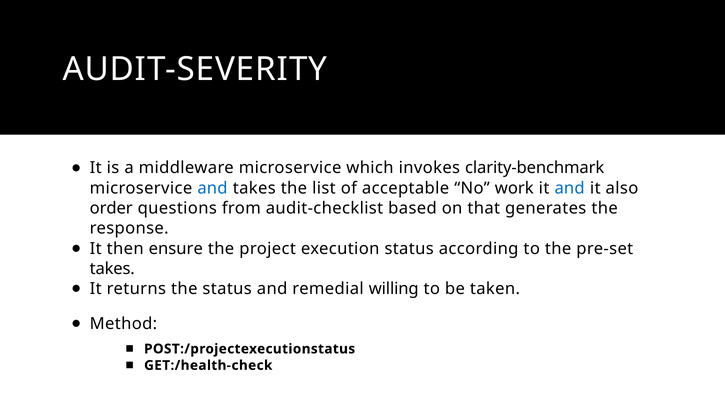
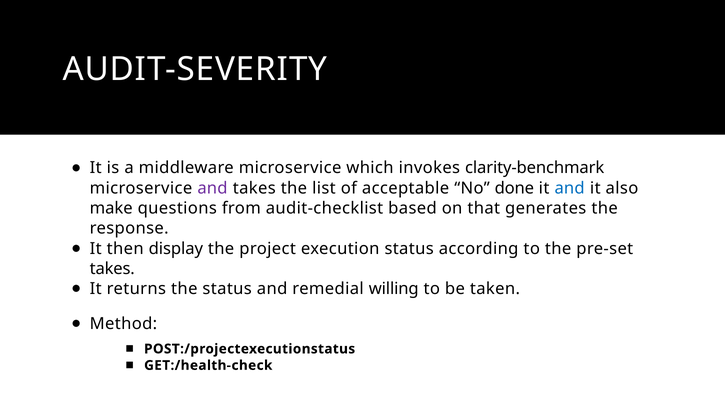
and at (212, 188) colour: blue -> purple
work: work -> done
order: order -> make
ensure: ensure -> display
